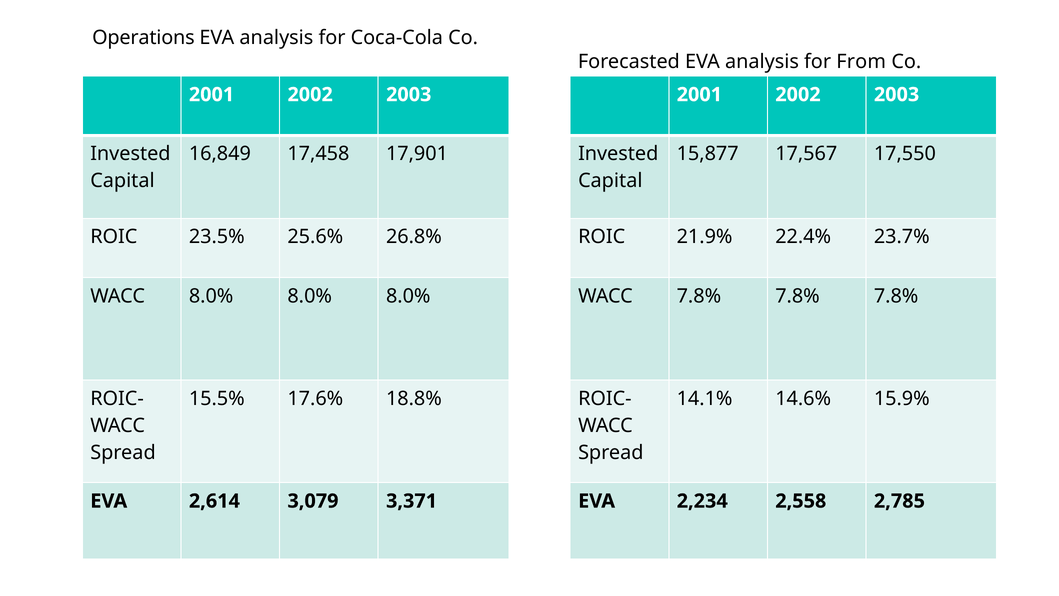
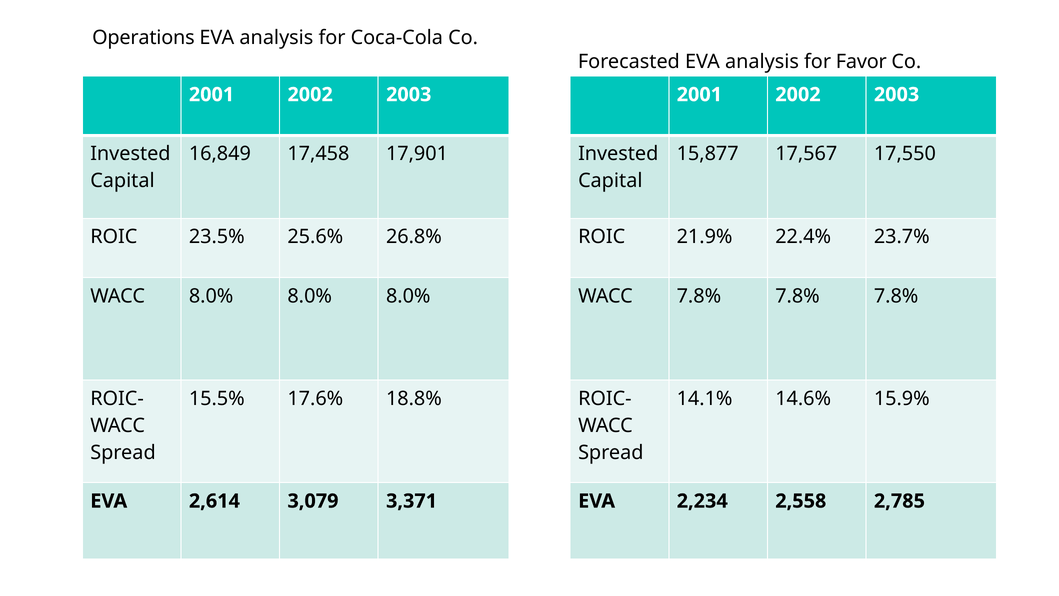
From: From -> Favor
